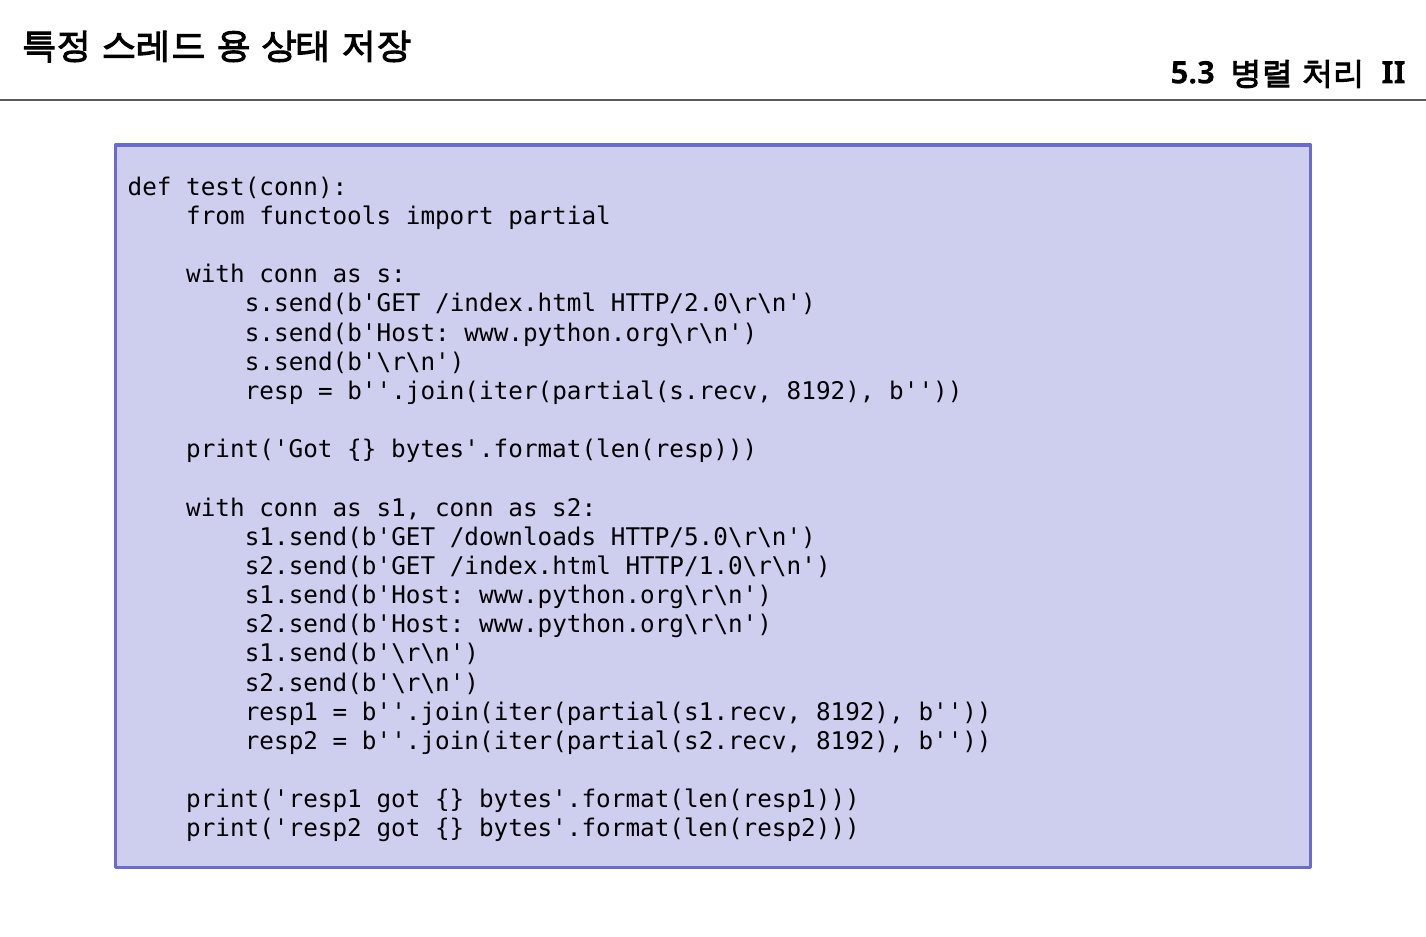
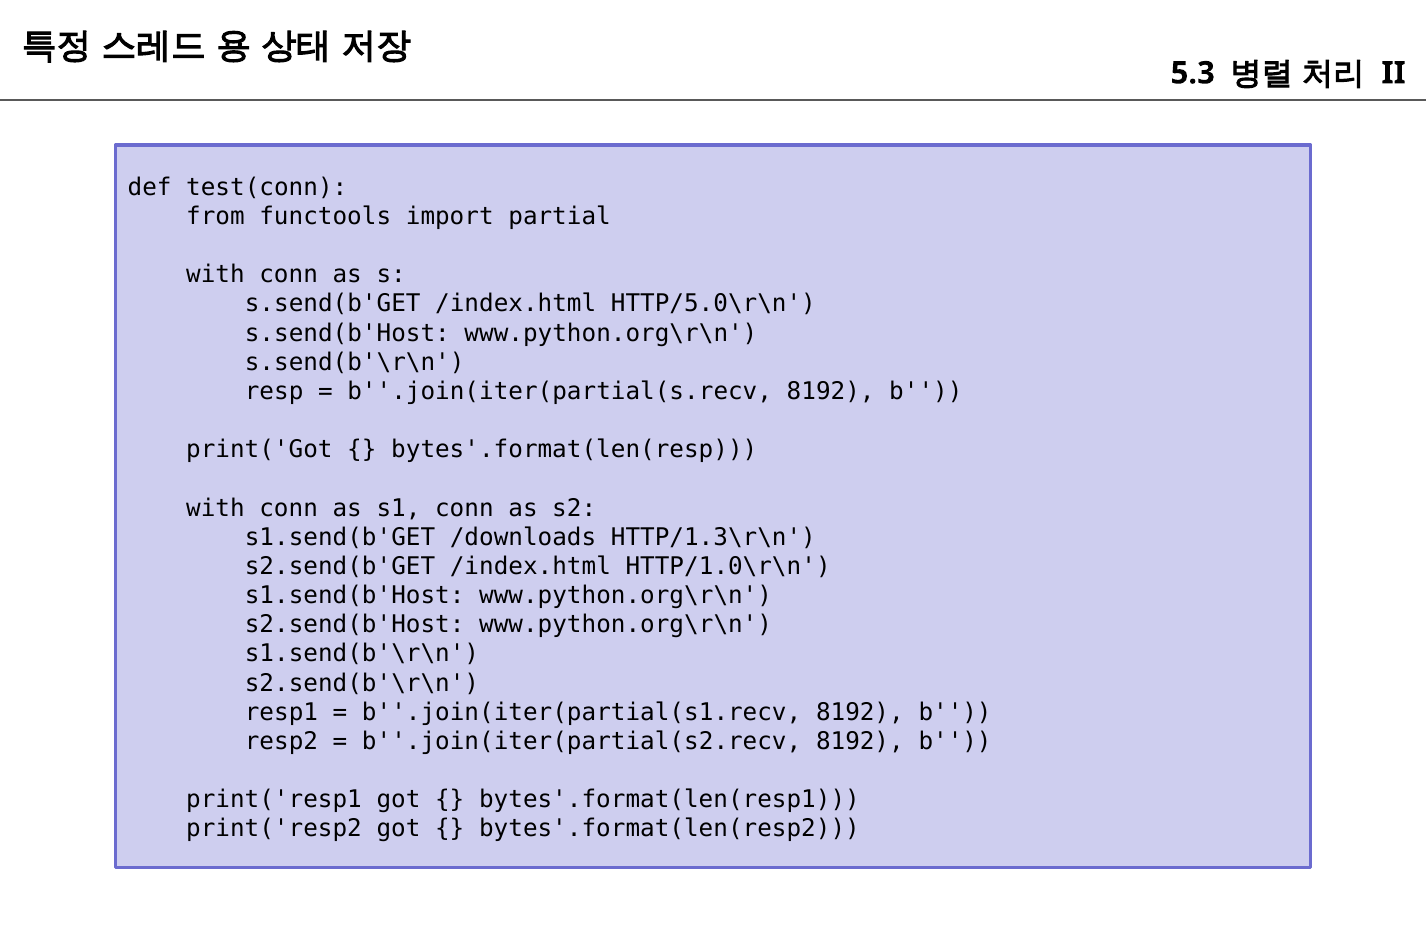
HTTP/2.0\r\n: HTTP/2.0\r\n -> HTTP/5.0\r\n
HTTP/5.0\r\n: HTTP/5.0\r\n -> HTTP/1.3\r\n
